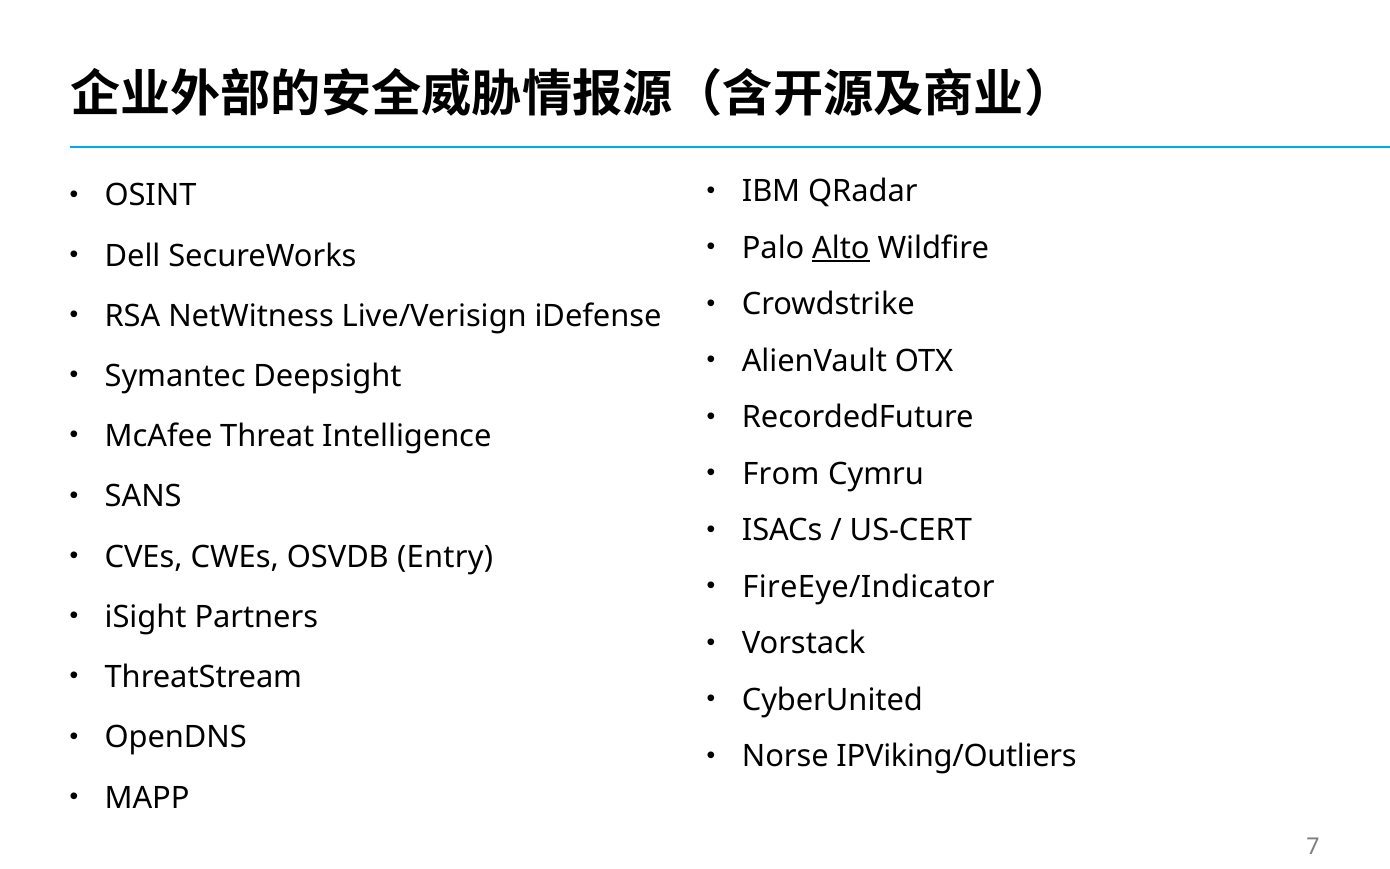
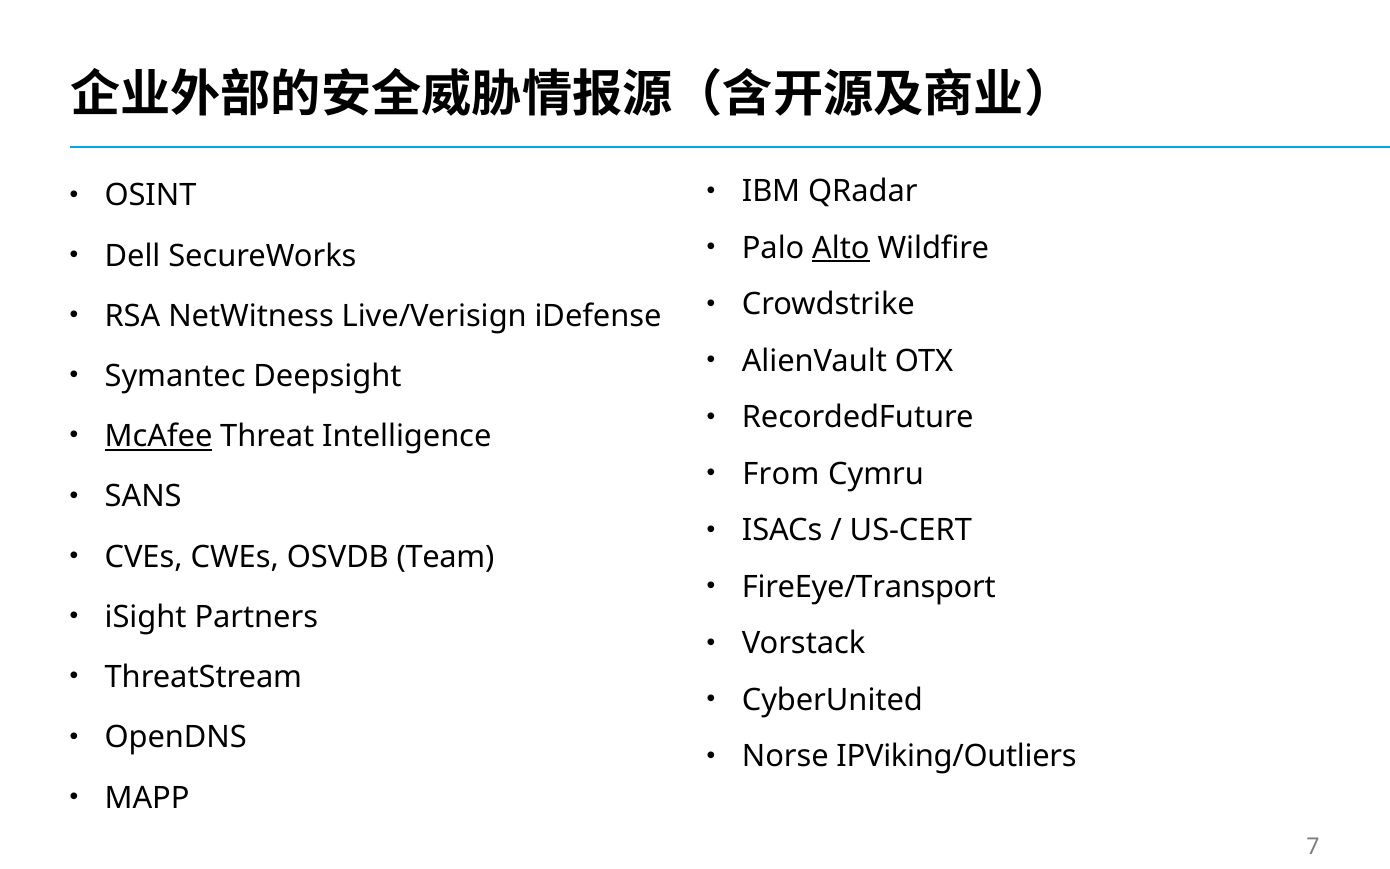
McAfee underline: none -> present
Entry: Entry -> Team
FireEye/Indicator: FireEye/Indicator -> FireEye/Transport
